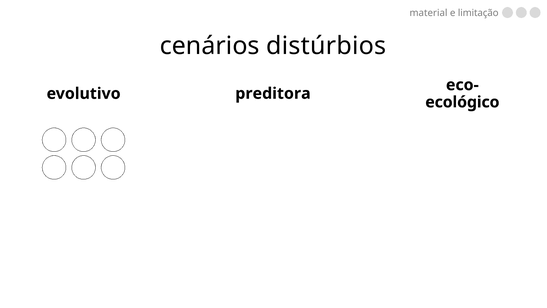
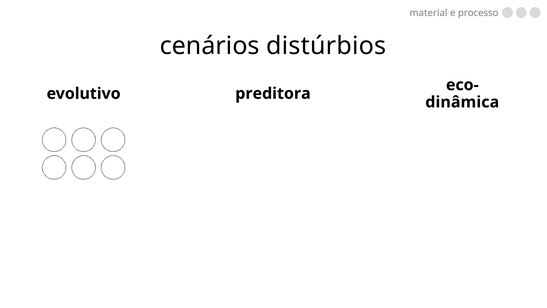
limitação: limitação -> processo
ecológico: ecológico -> dinâmica
